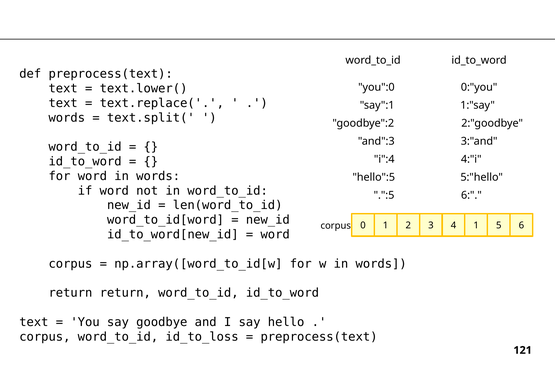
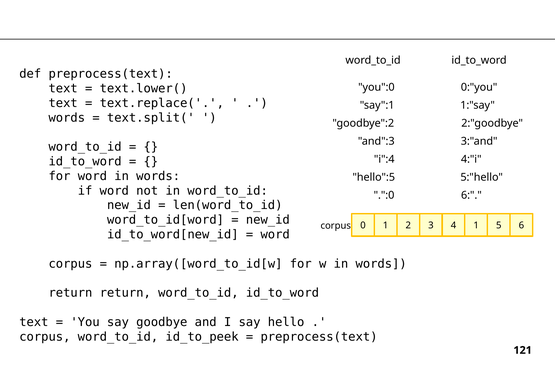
.":5: .":5 -> .":0
id_to_loss: id_to_loss -> id_to_peek
